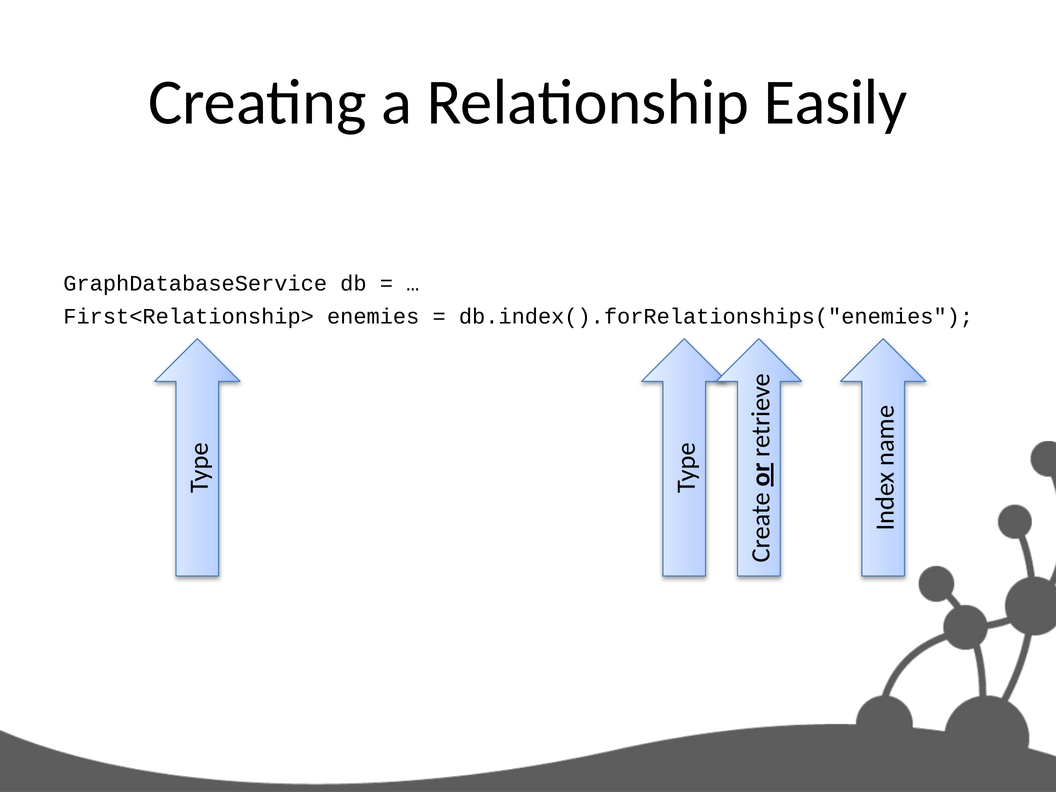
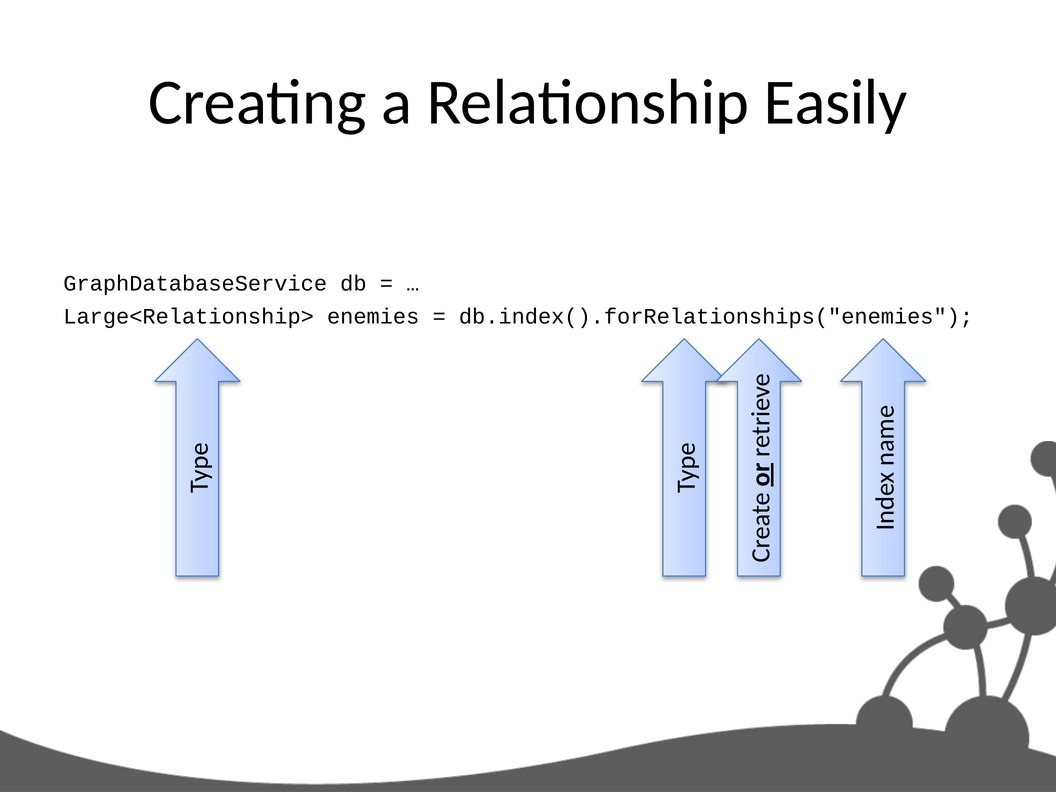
First<Relationship>: First<Relationship> -> Large<Relationship>
